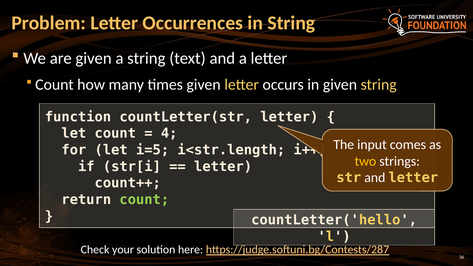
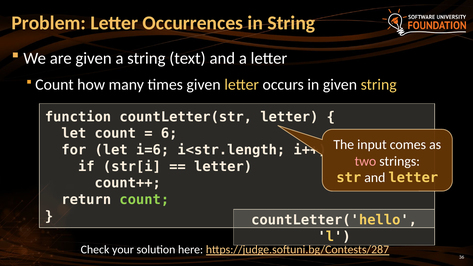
4: 4 -> 6
i=5: i=5 -> i=6
two colour: yellow -> pink
